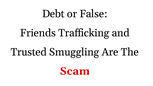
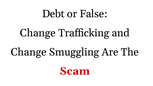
Friends at (38, 33): Friends -> Change
Trusted at (29, 52): Trusted -> Change
